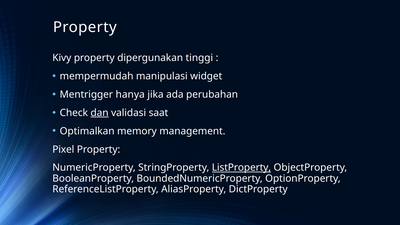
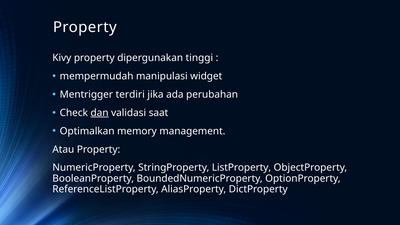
hanya: hanya -> terdiri
Pixel: Pixel -> Atau
ListProperty underline: present -> none
